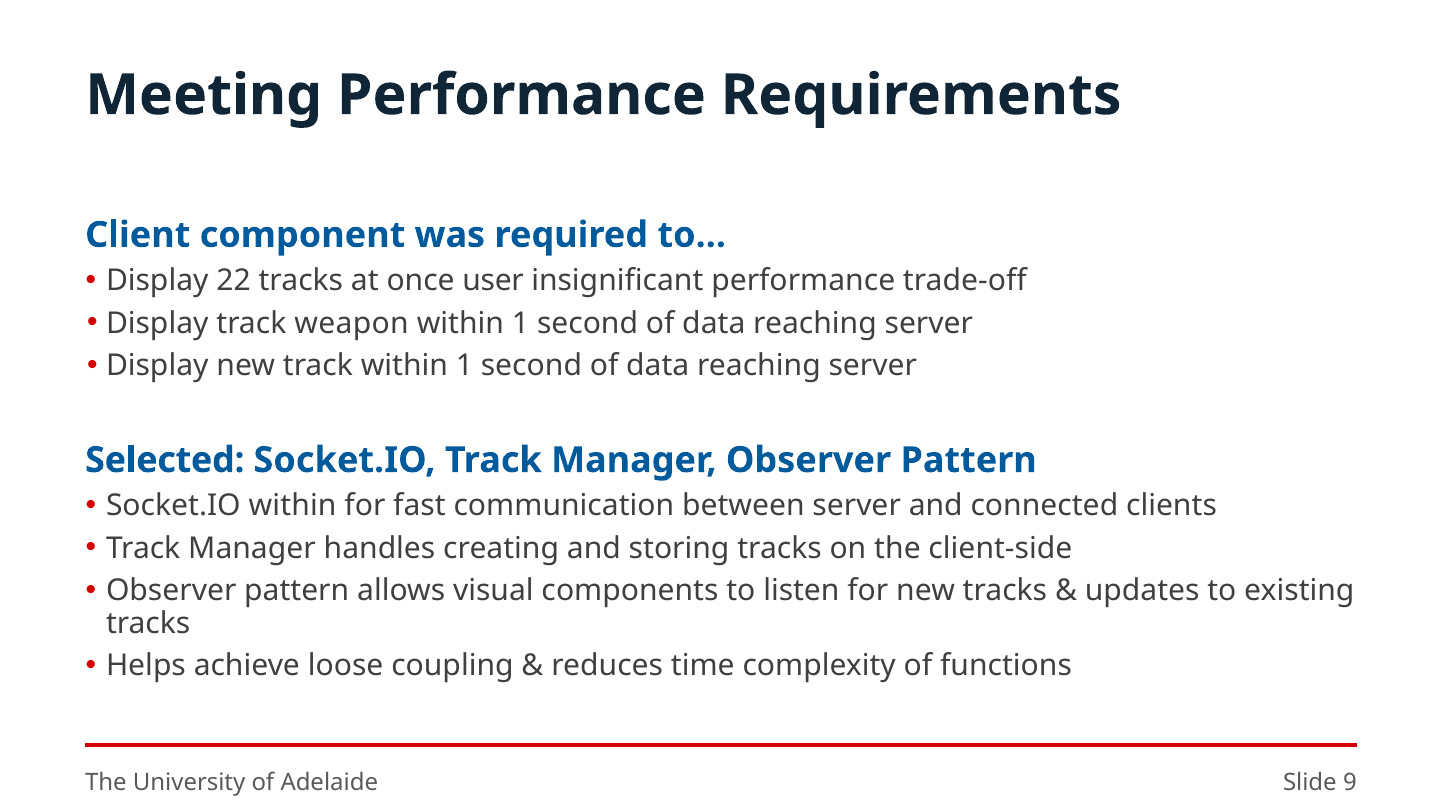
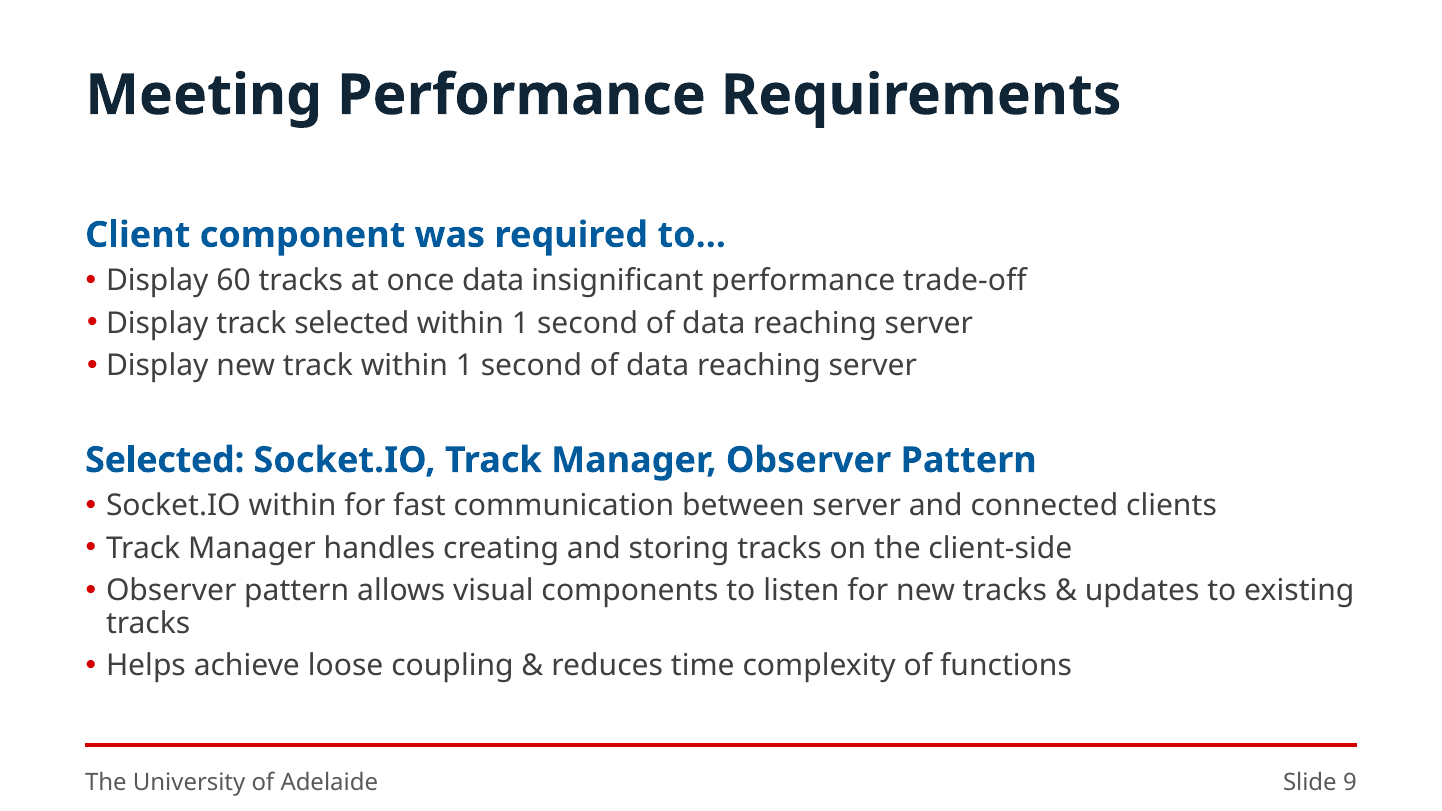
22: 22 -> 60
once user: user -> data
track weapon: weapon -> selected
